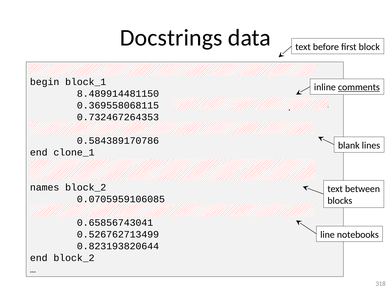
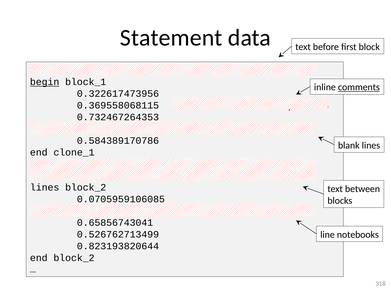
Docstrings: Docstrings -> Statement
begin underline: none -> present
8.489914481150: 8.489914481150 -> 0.322617473956
names at (45, 188): names -> lines
